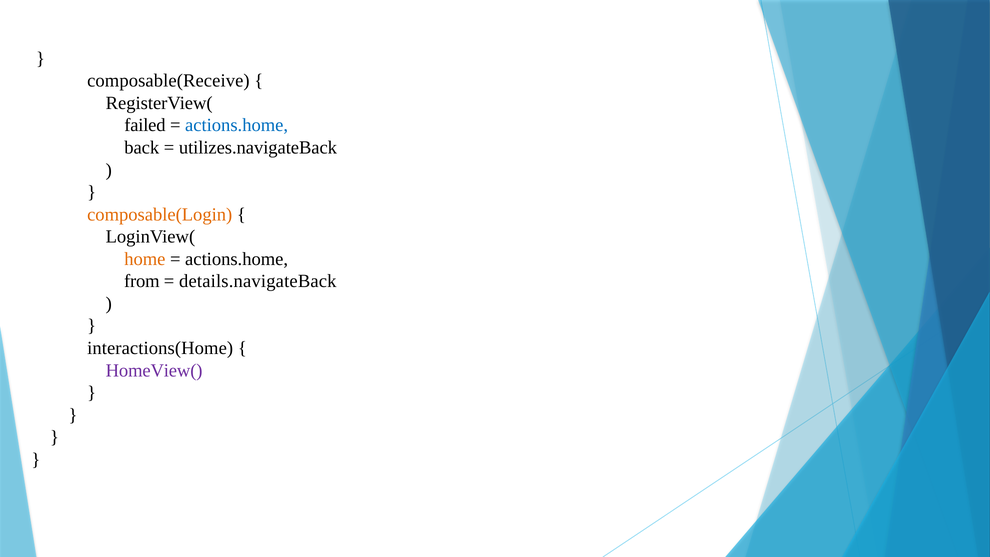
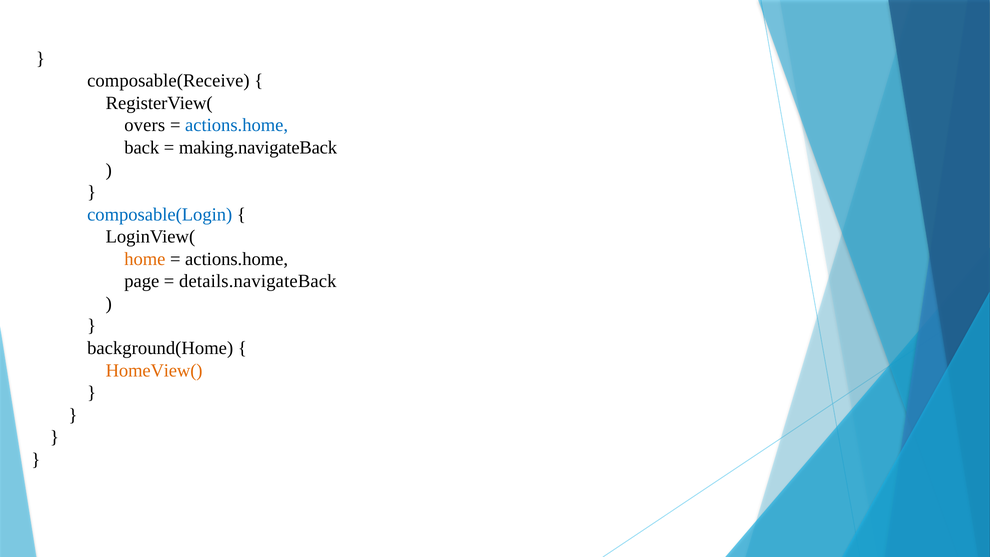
failed: failed -> overs
utilizes.navigateBack: utilizes.navigateBack -> making.navigateBack
composable(Login colour: orange -> blue
from: from -> page
interactions(Home: interactions(Home -> background(Home
HomeView( colour: purple -> orange
